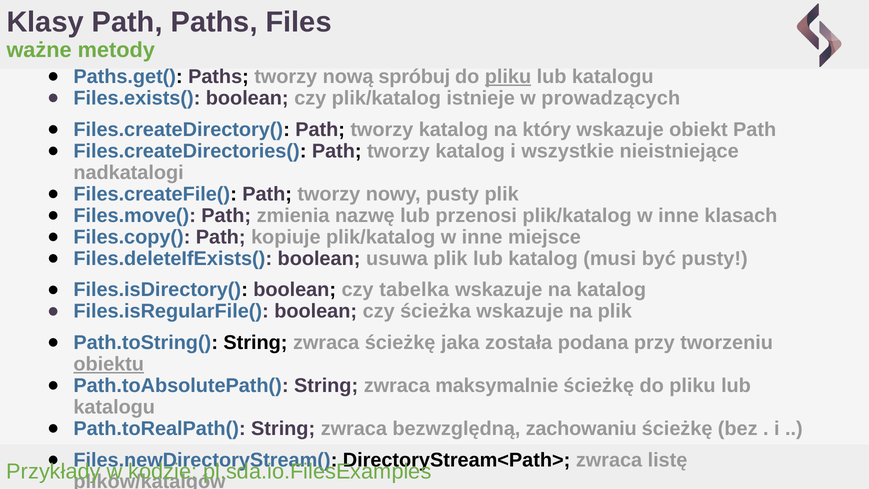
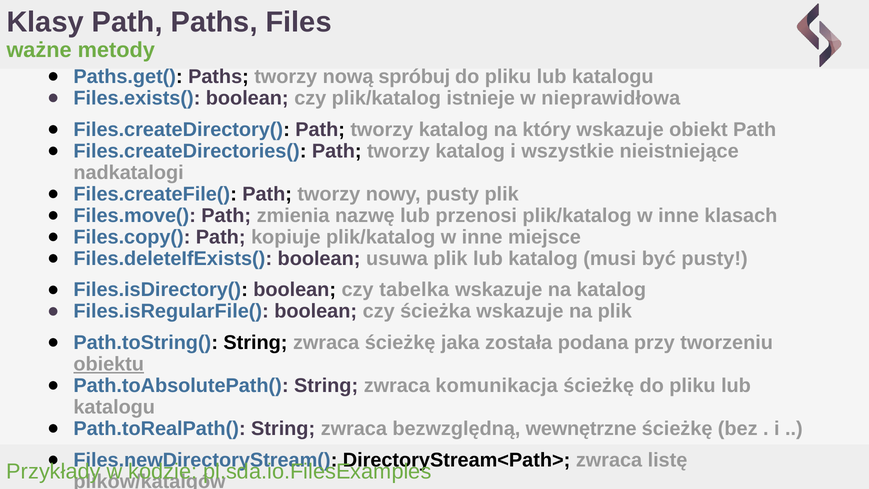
pliku at (508, 77) underline: present -> none
prowadzących: prowadzących -> nieprawidłowa
maksymalnie: maksymalnie -> komunikacja
zachowaniu: zachowaniu -> wewnętrzne
